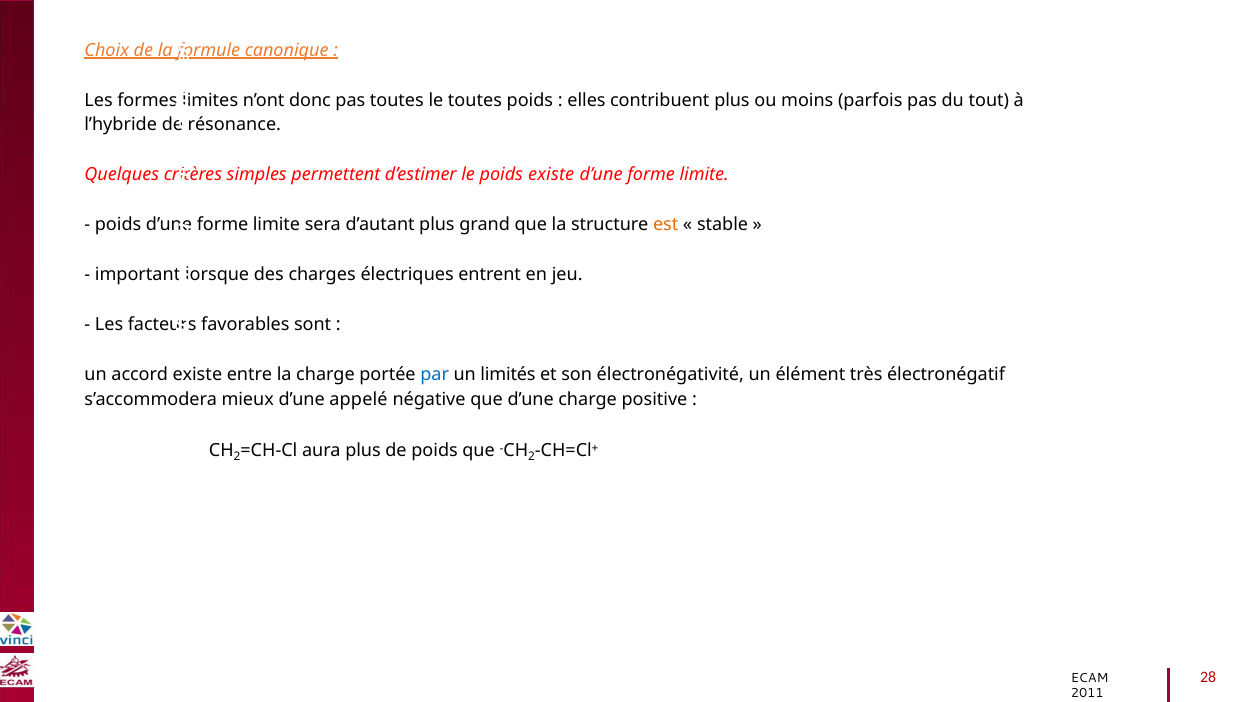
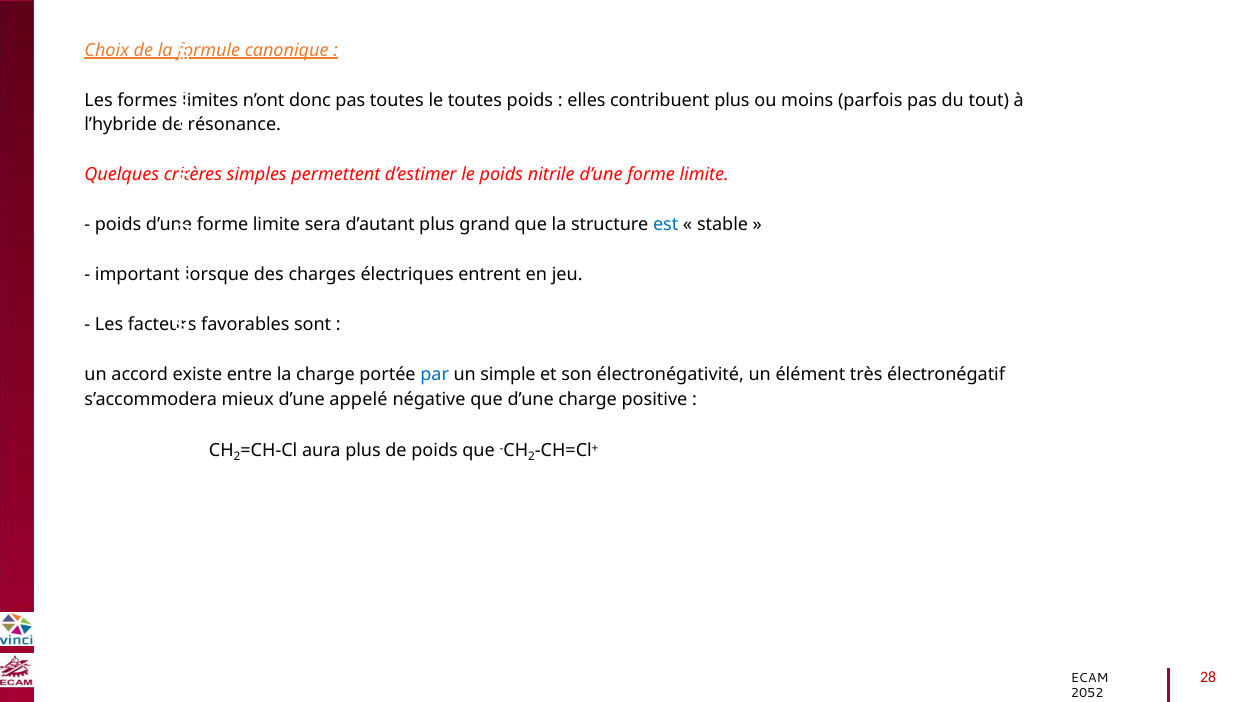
poids existe: existe -> nitrile
est colour: orange -> blue
limités: limités -> simple
2011: 2011 -> 2052
